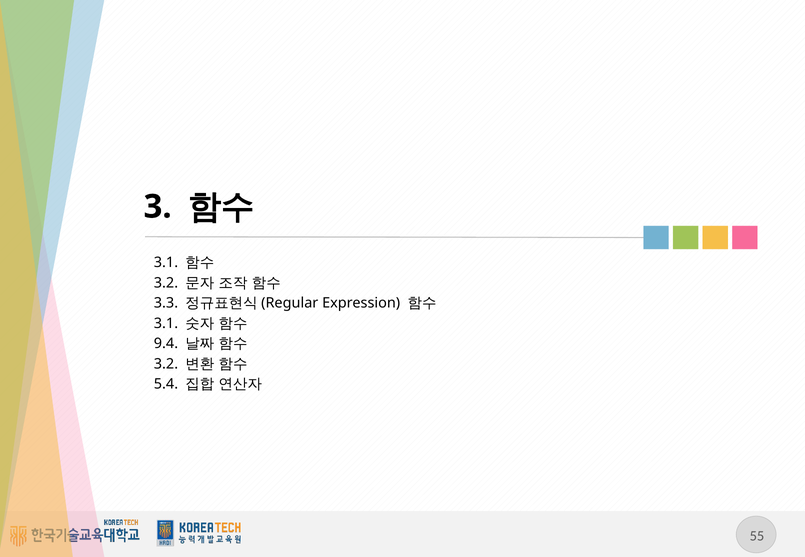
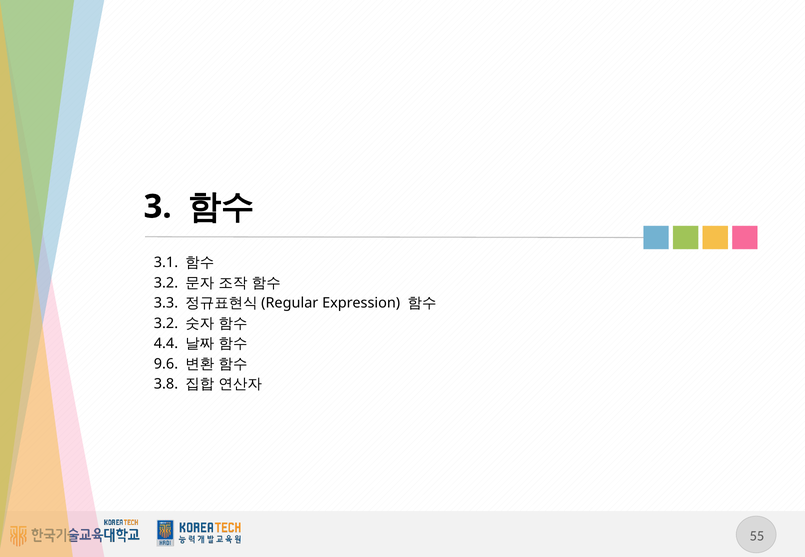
3.1 at (166, 323): 3.1 -> 3.2
9.4: 9.4 -> 4.4
3.2 at (166, 364): 3.2 -> 9.6
5.4: 5.4 -> 3.8
